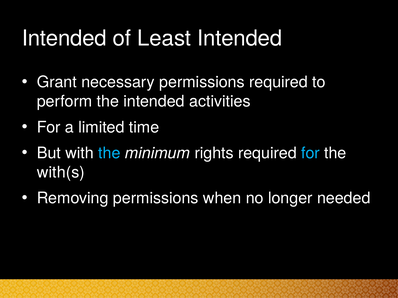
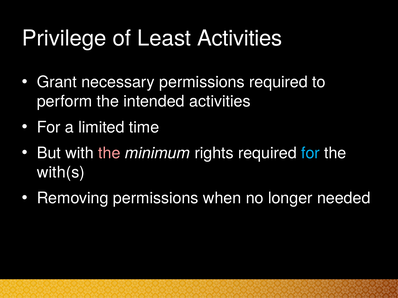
Intended at (64, 38): Intended -> Privilege
Least Intended: Intended -> Activities
the at (109, 153) colour: light blue -> pink
